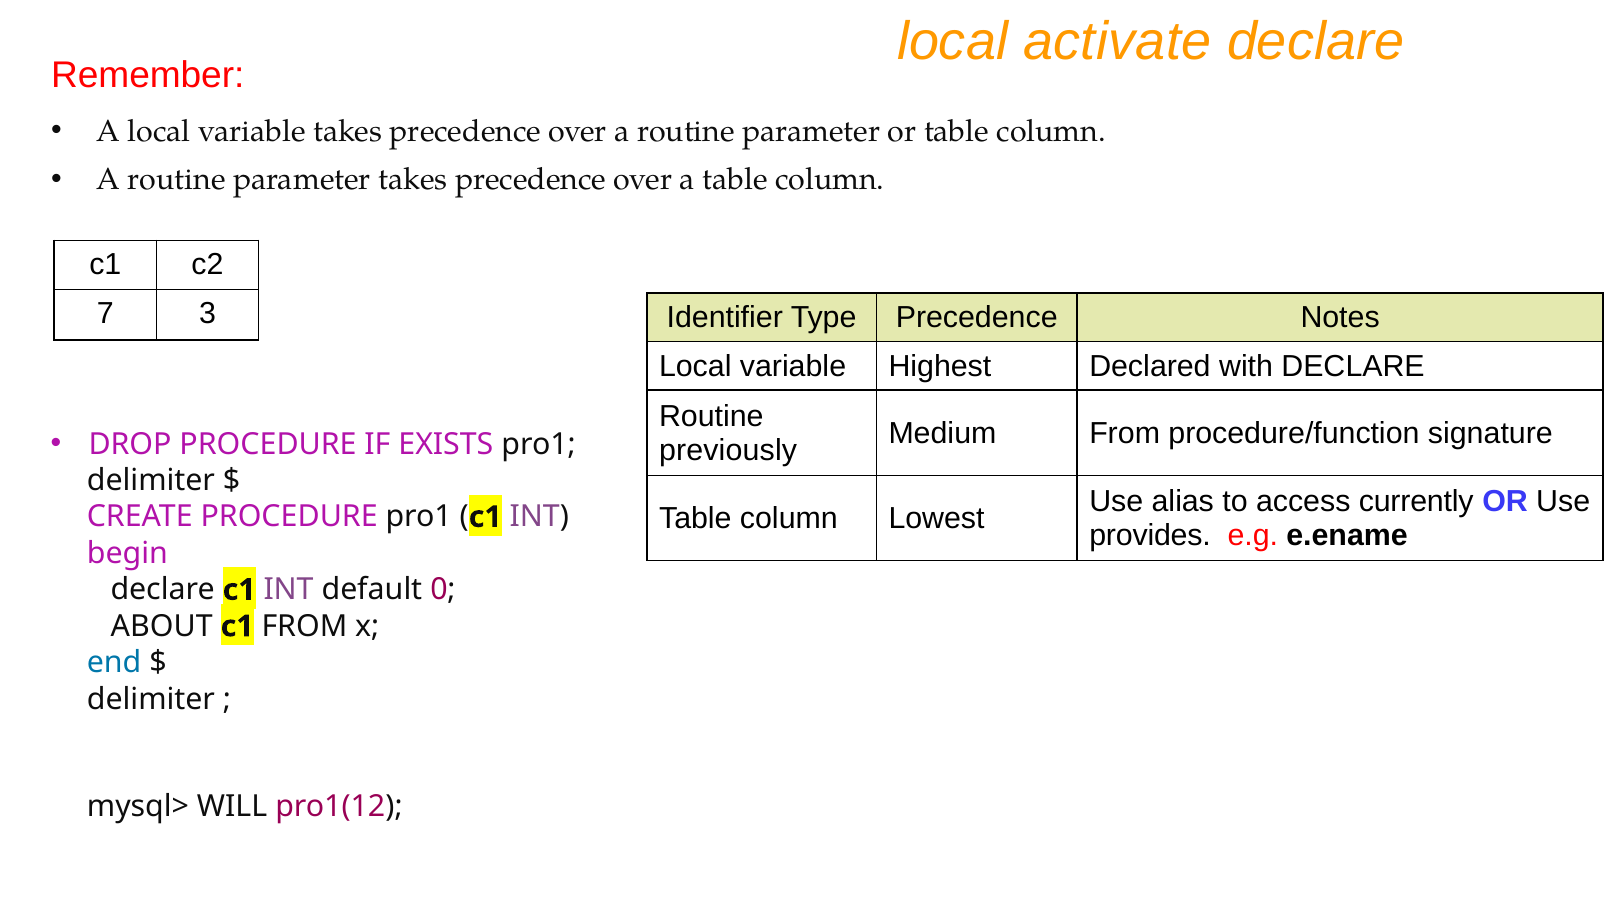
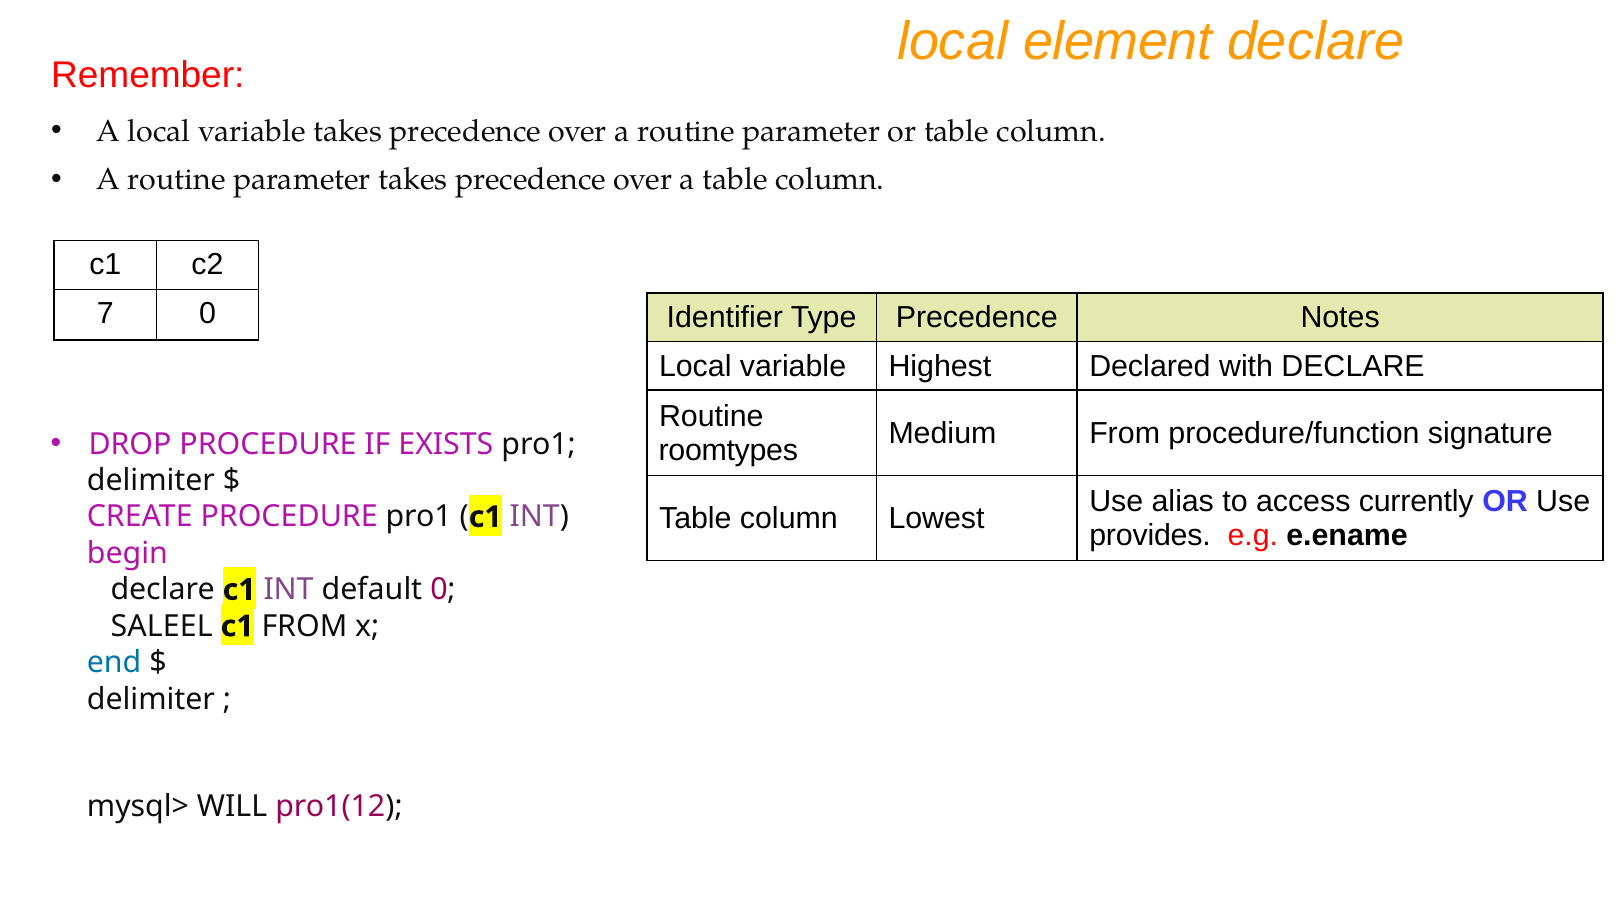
activate: activate -> element
7 3: 3 -> 0
previously: previously -> roomtypes
ABOUT: ABOUT -> SALEEL
